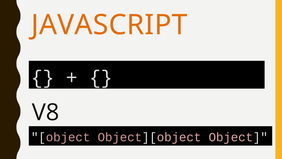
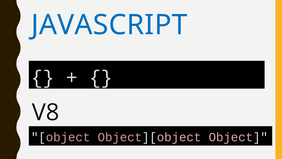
JAVASCRIPT colour: orange -> blue
